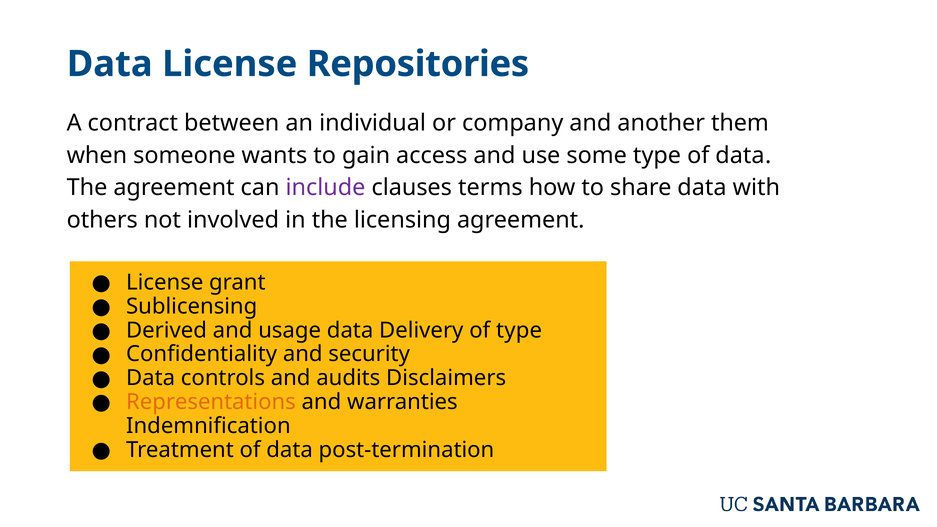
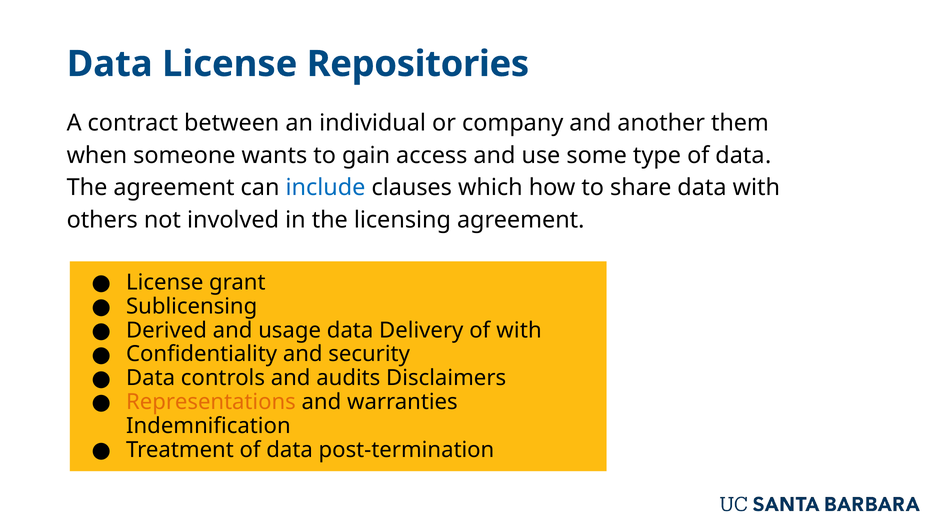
include colour: purple -> blue
terms: terms -> which
of type: type -> with
